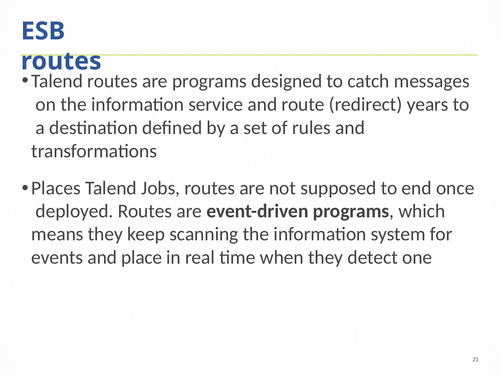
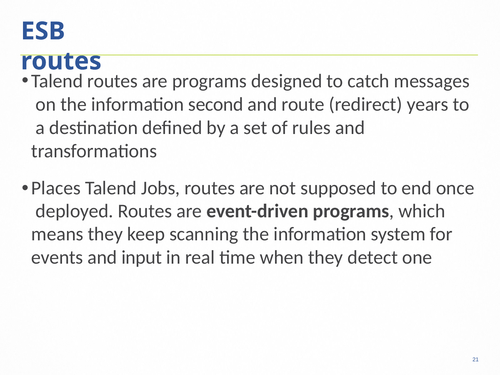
service: service -> second
place: place -> input
